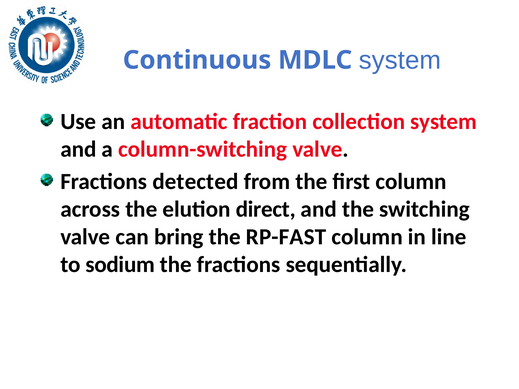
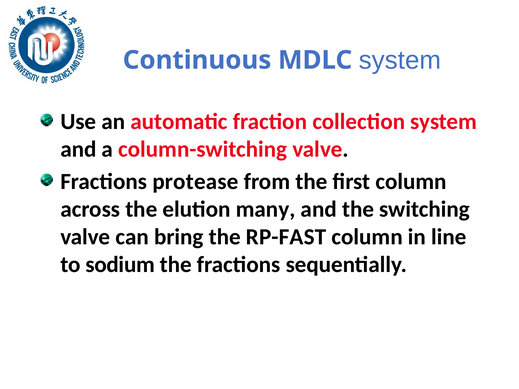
detected: detected -> protease
direct: direct -> many
